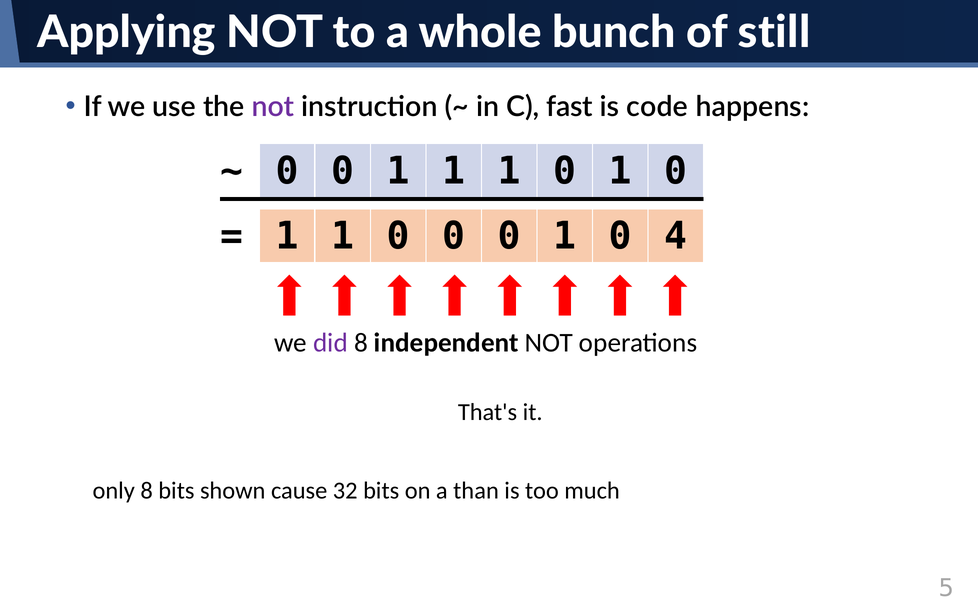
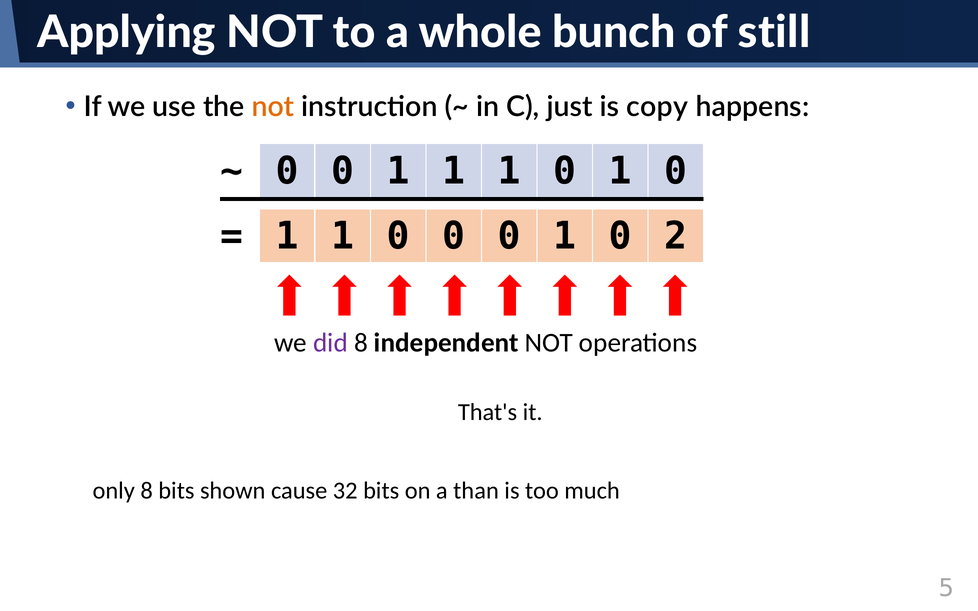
not at (273, 107) colour: purple -> orange
fast: fast -> just
code: code -> copy
4: 4 -> 2
